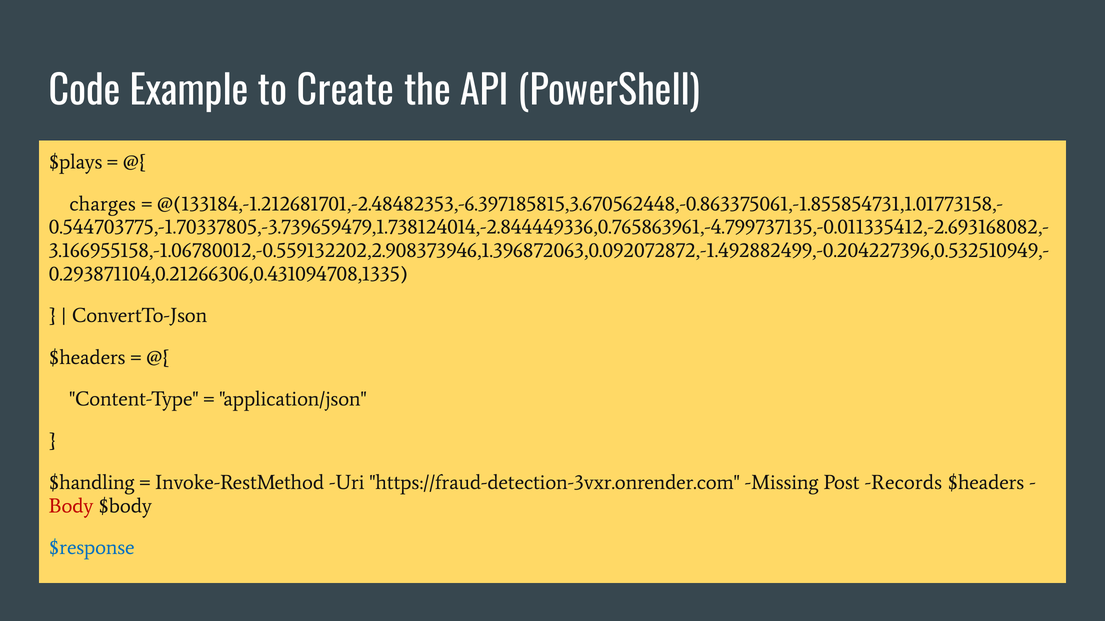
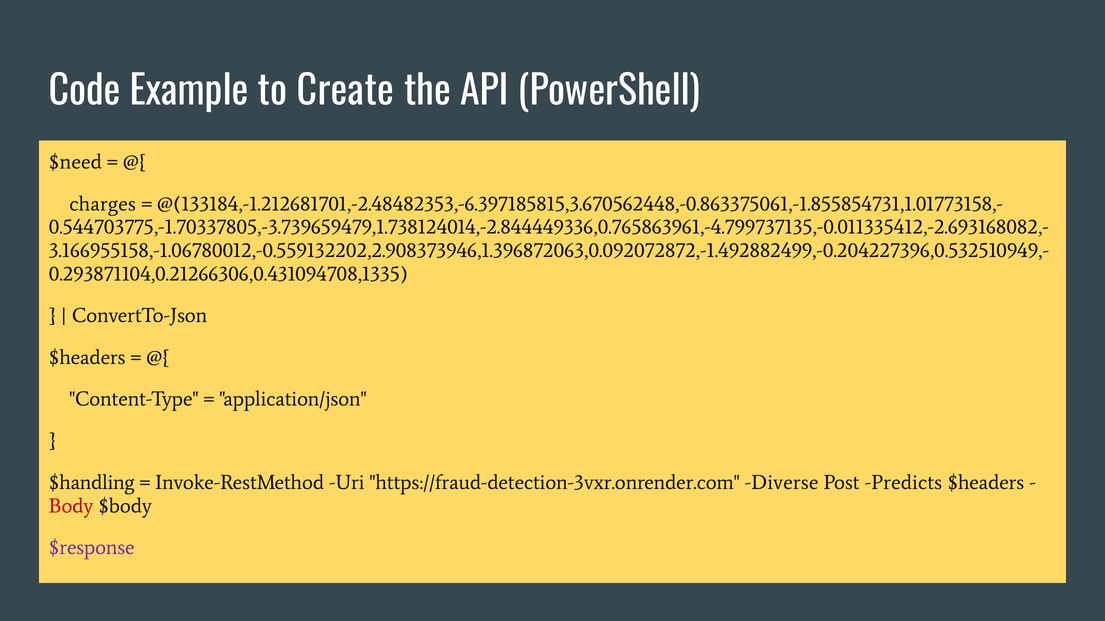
$plays: $plays -> $need
Missing: Missing -> Diverse
Records: Records -> Predicts
$response colour: blue -> purple
